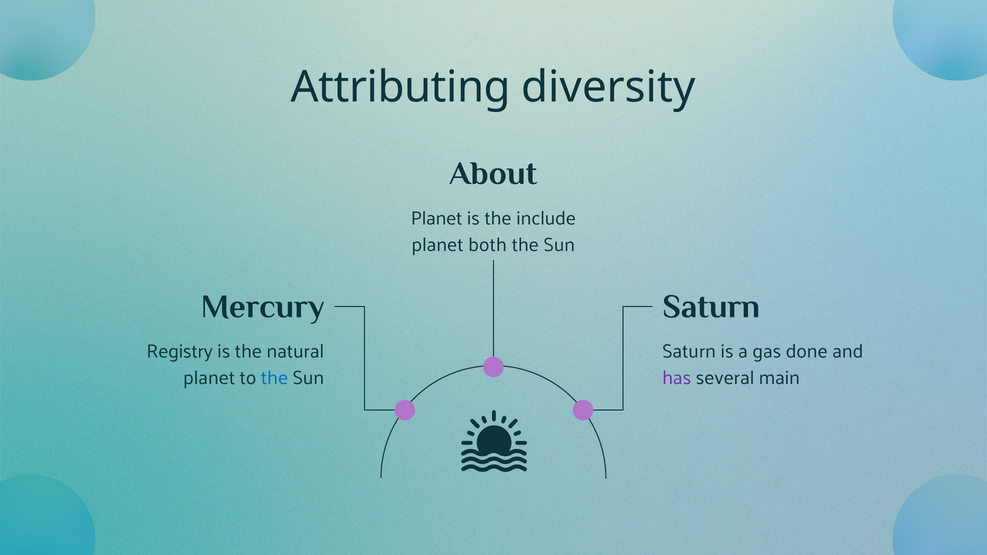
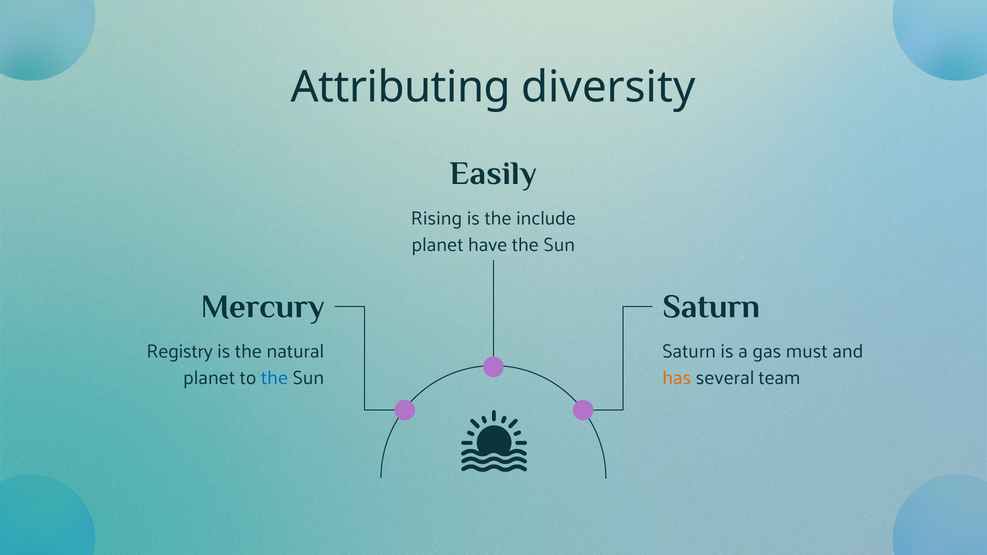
About: About -> Easily
Planet at (437, 218): Planet -> Rising
both: both -> have
done: done -> must
has colour: purple -> orange
main: main -> team
